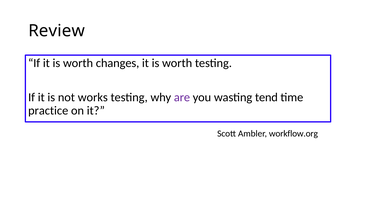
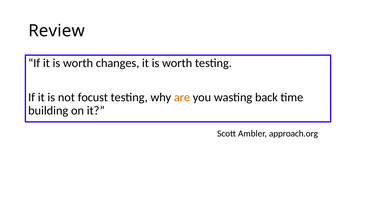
works: works -> focust
are colour: purple -> orange
tend: tend -> back
practice: practice -> building
workflow.org: workflow.org -> approach.org
